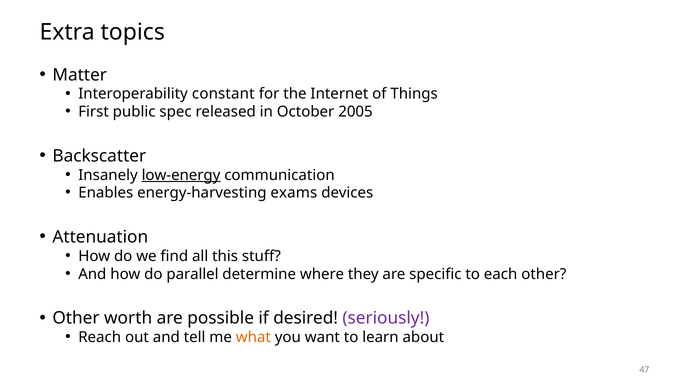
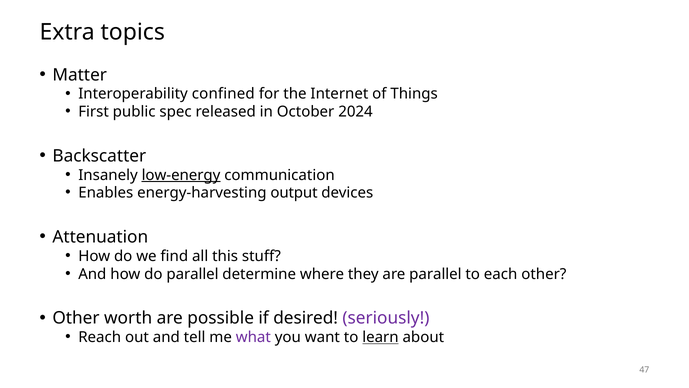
constant: constant -> confined
2005: 2005 -> 2024
exams: exams -> output
are specific: specific -> parallel
what colour: orange -> purple
learn underline: none -> present
